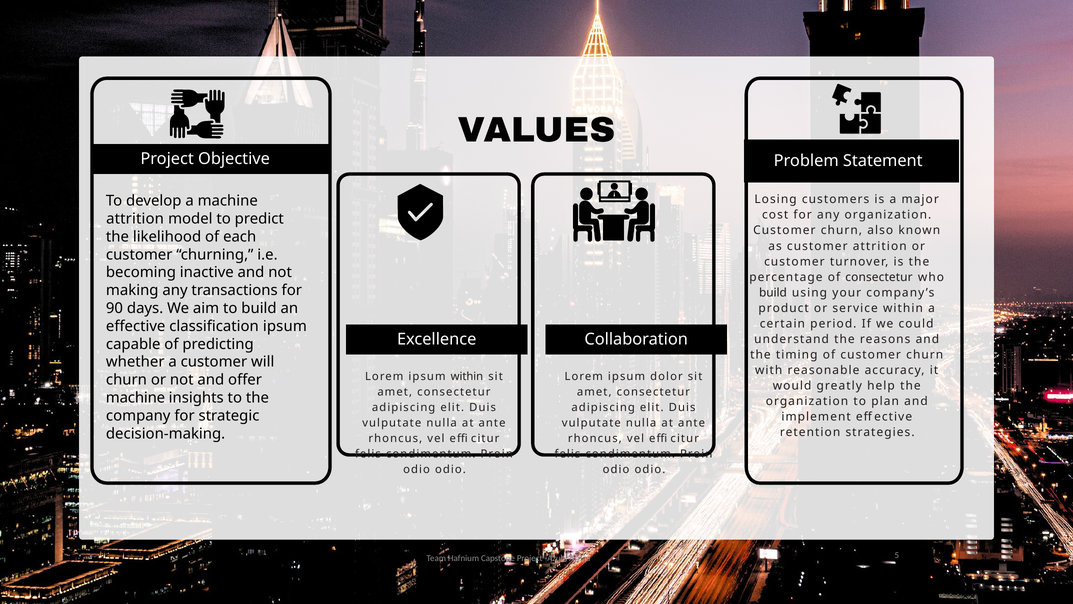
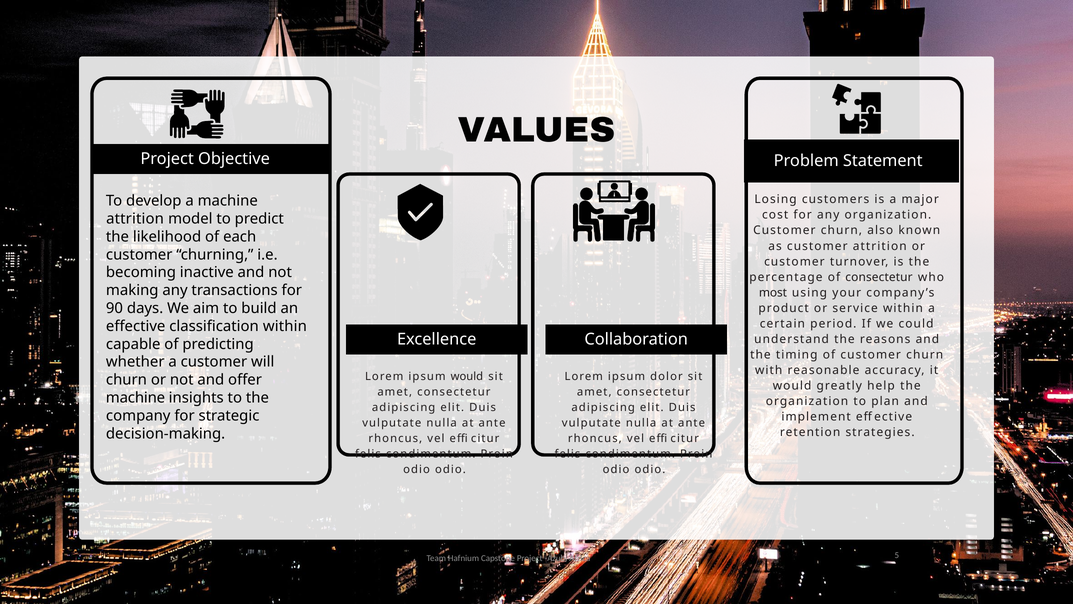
build at (773, 292): build -> most
classification ipsum: ipsum -> within
ipsum within: within -> would
